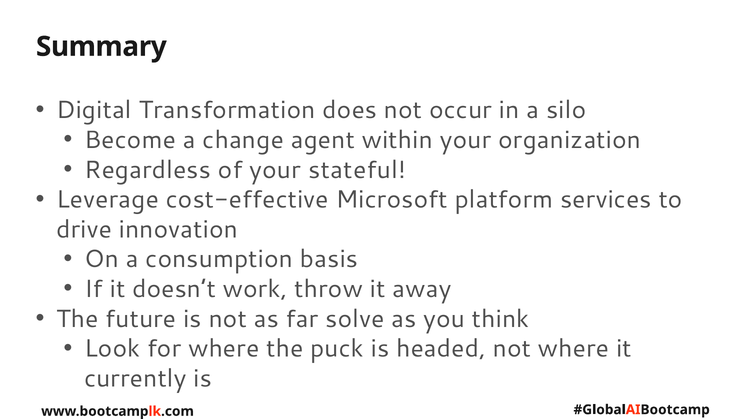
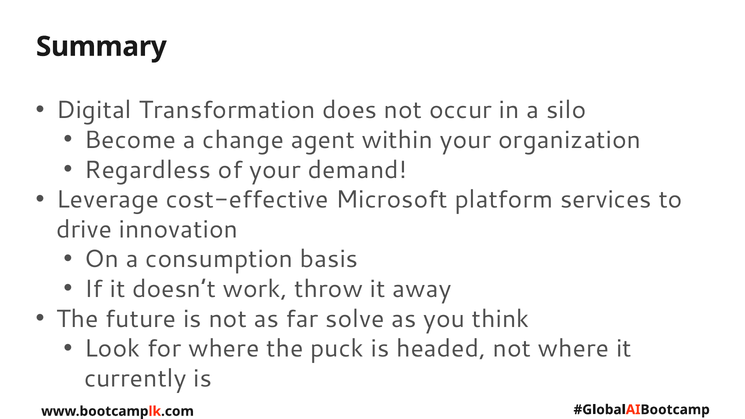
stateful: stateful -> demand
